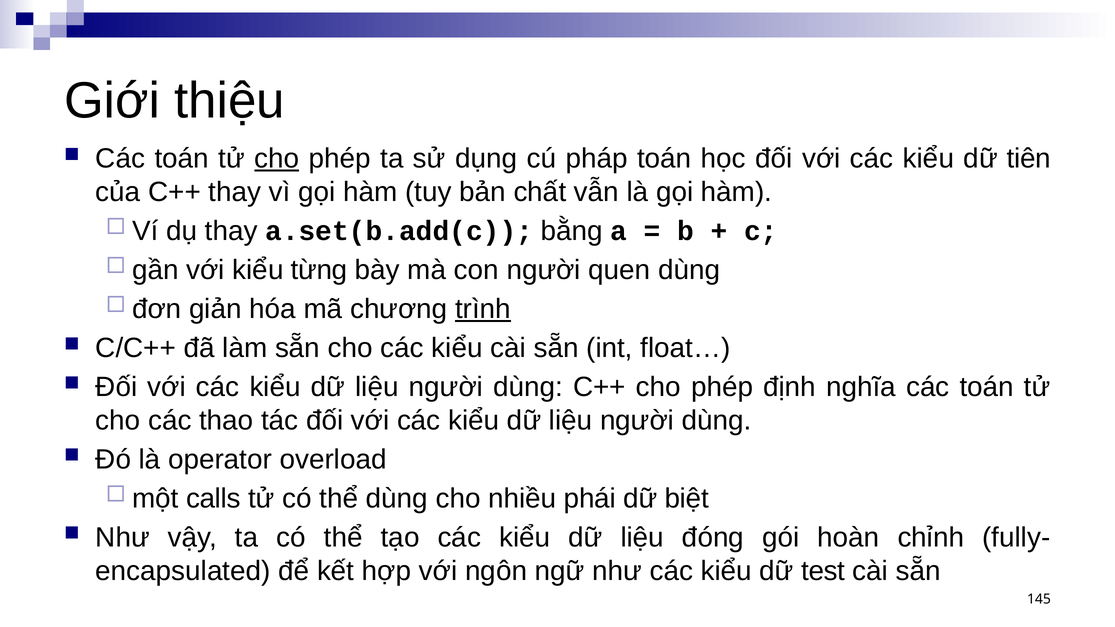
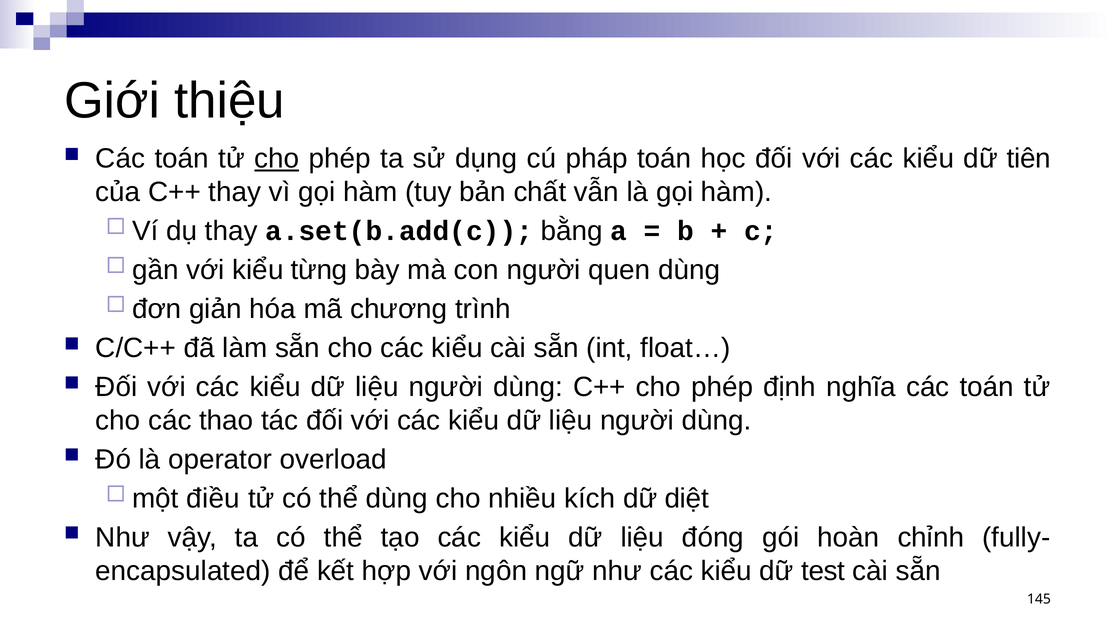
trình underline: present -> none
calls: calls -> điều
phái: phái -> kích
biệt: biệt -> diệt
